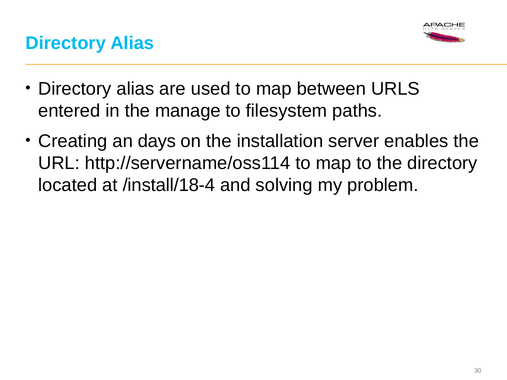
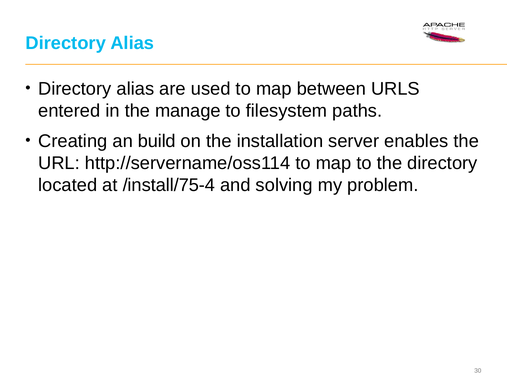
days: days -> build
/install/18-4: /install/18-4 -> /install/75-4
